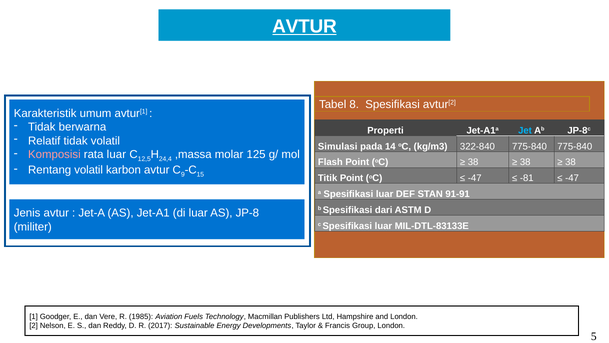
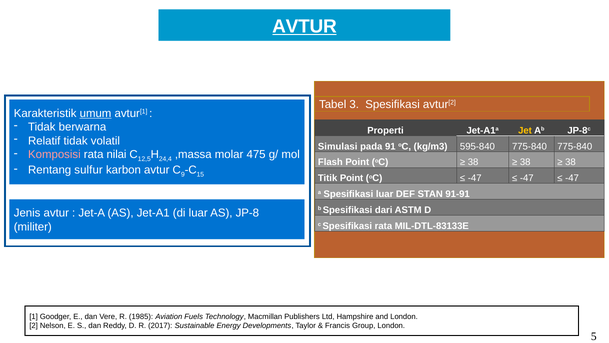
8: 8 -> 3
umum underline: none -> present
Jet colour: light blue -> yellow
14: 14 -> 91
322-840: 322-840 -> 595-840
rata luar: luar -> nilai
125: 125 -> 475
Rentang volatil: volatil -> sulfur
-81 at (527, 178): -81 -> -47
c Spesifikasi luar: luar -> rata
